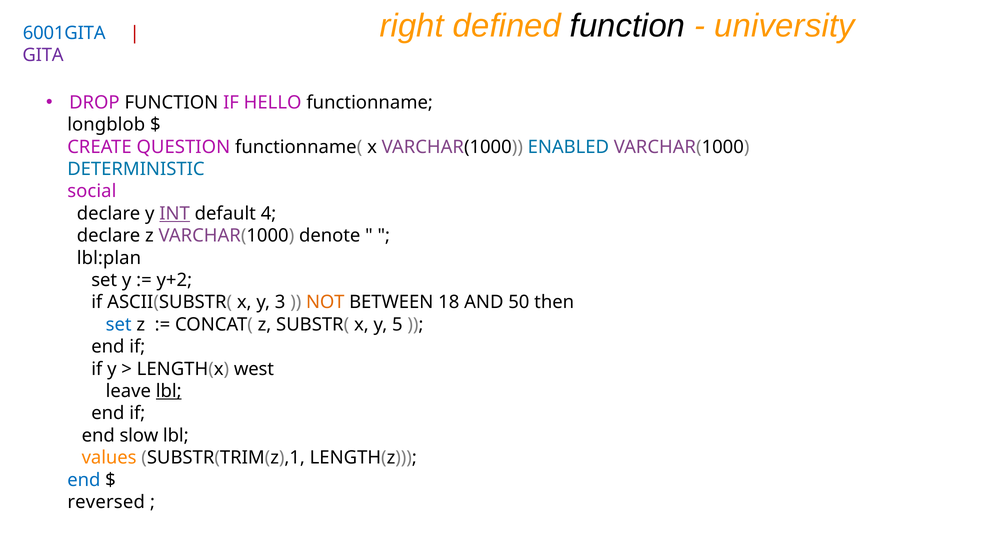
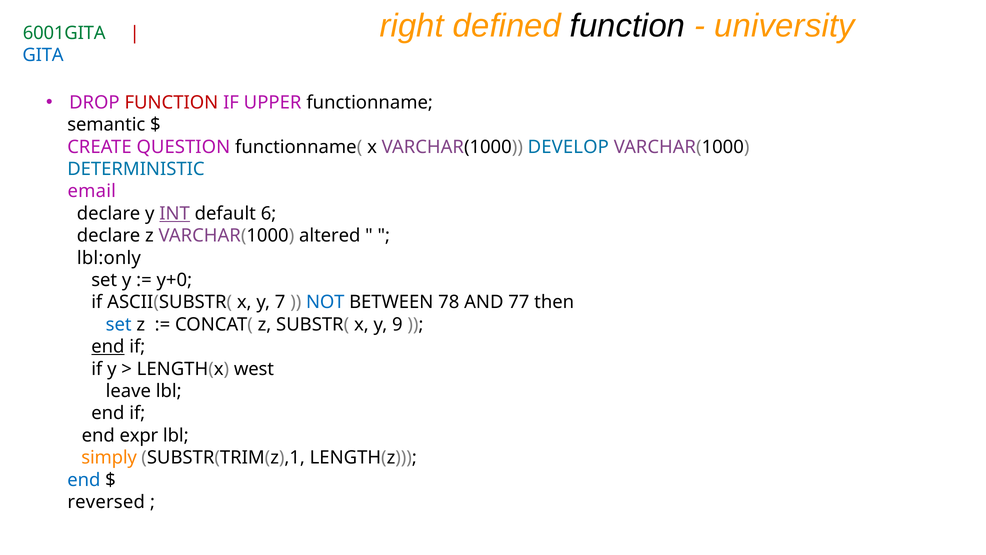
6001GITA colour: blue -> green
GITA colour: purple -> blue
FUNCTION at (171, 102) colour: black -> red
HELLO: HELLO -> UPPER
longblob: longblob -> semantic
ENABLED: ENABLED -> DEVELOP
social: social -> email
4: 4 -> 6
denote: denote -> altered
lbl:plan: lbl:plan -> lbl:only
y+2: y+2 -> y+0
3: 3 -> 7
NOT colour: orange -> blue
18: 18 -> 78
50: 50 -> 77
5: 5 -> 9
end at (108, 346) underline: none -> present
lbl at (169, 391) underline: present -> none
slow: slow -> expr
values: values -> simply
